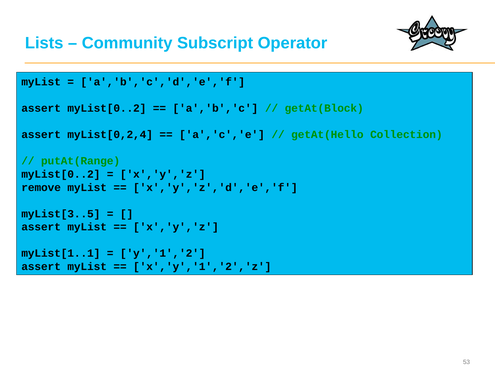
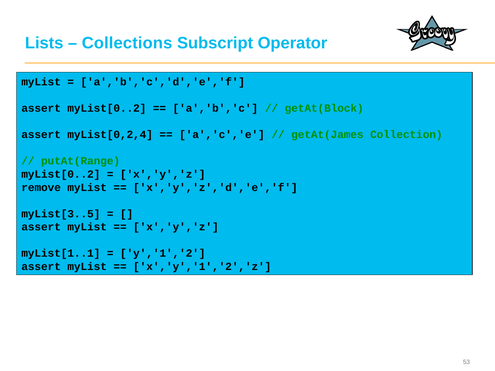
Community: Community -> Collections
getAt(Hello: getAt(Hello -> getAt(James
